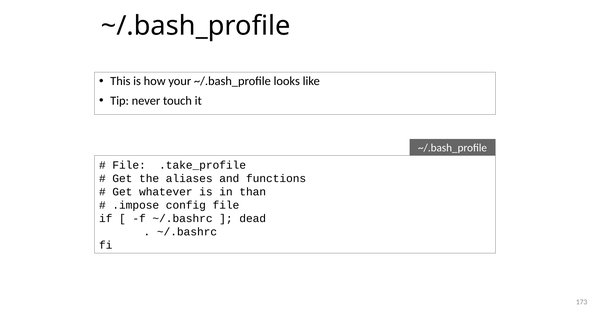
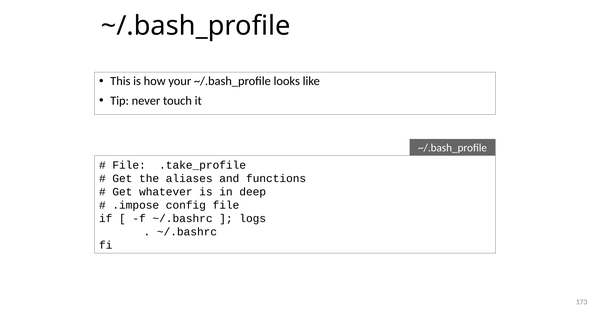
than: than -> deep
dead: dead -> logs
